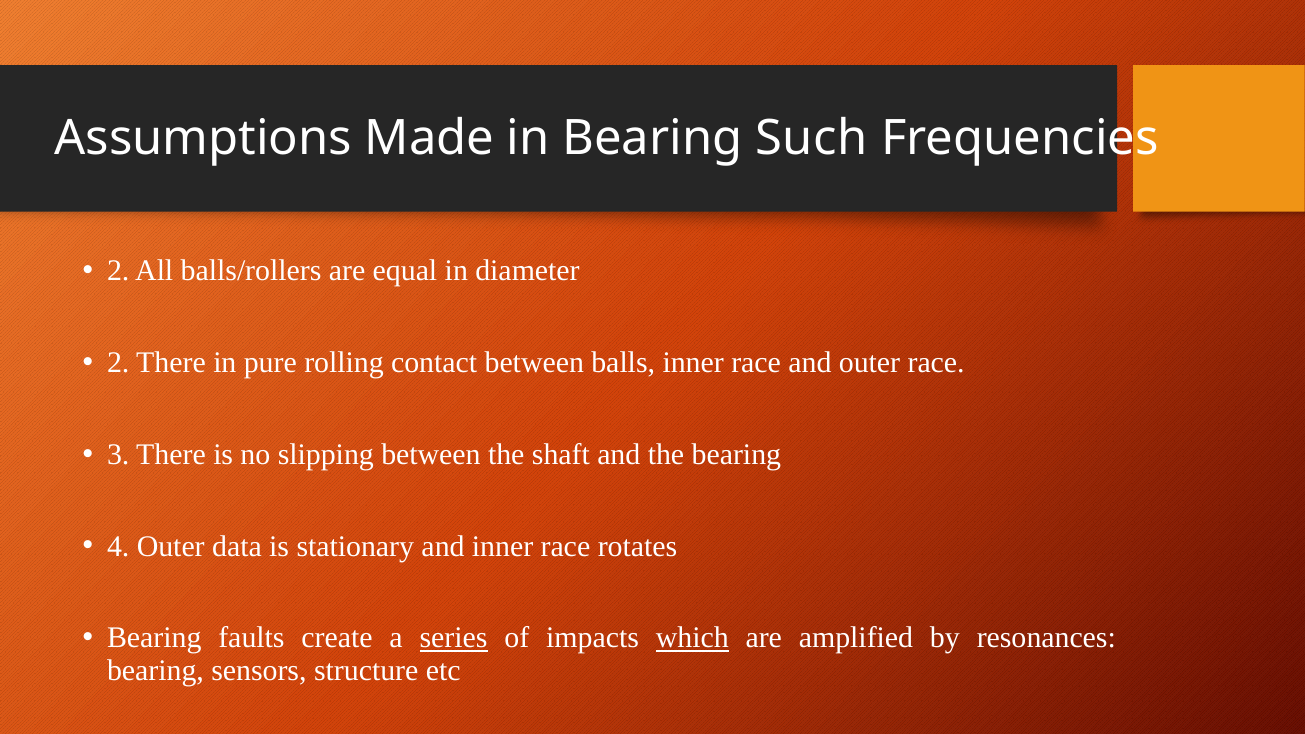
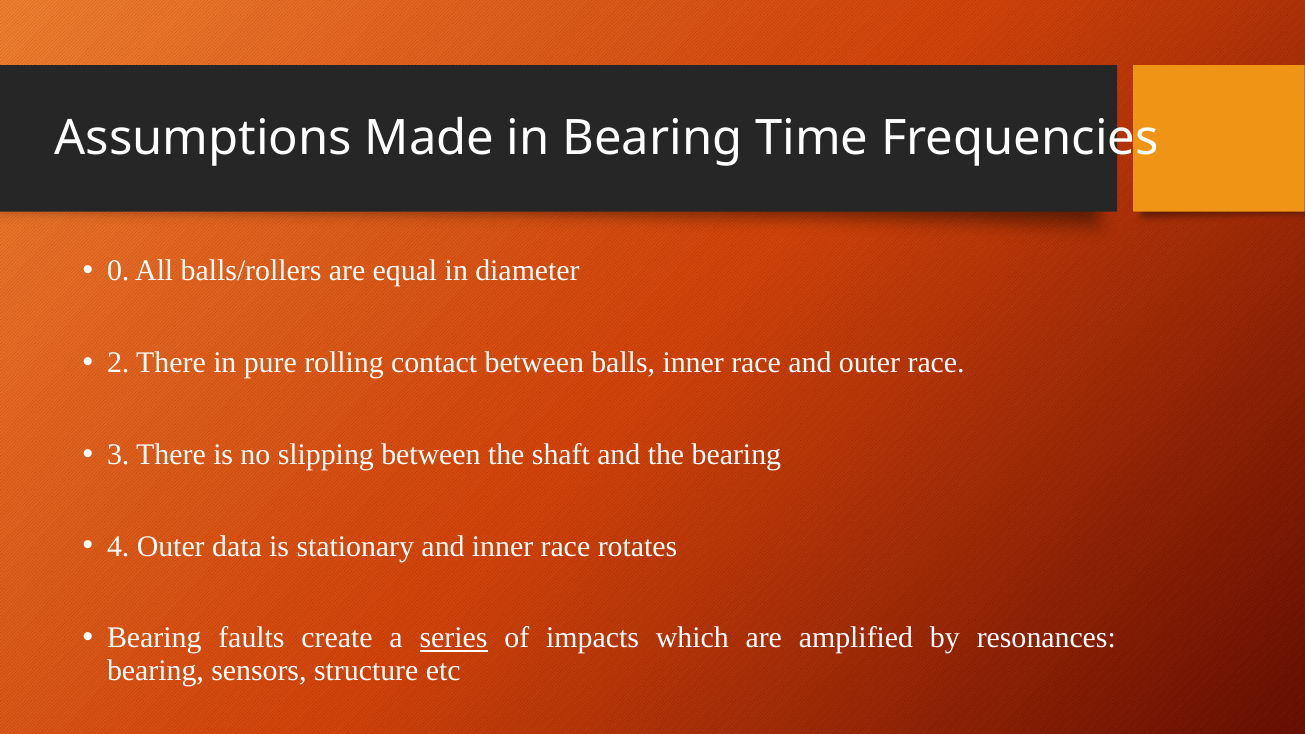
Such: Such -> Time
2 at (118, 271): 2 -> 0
which underline: present -> none
